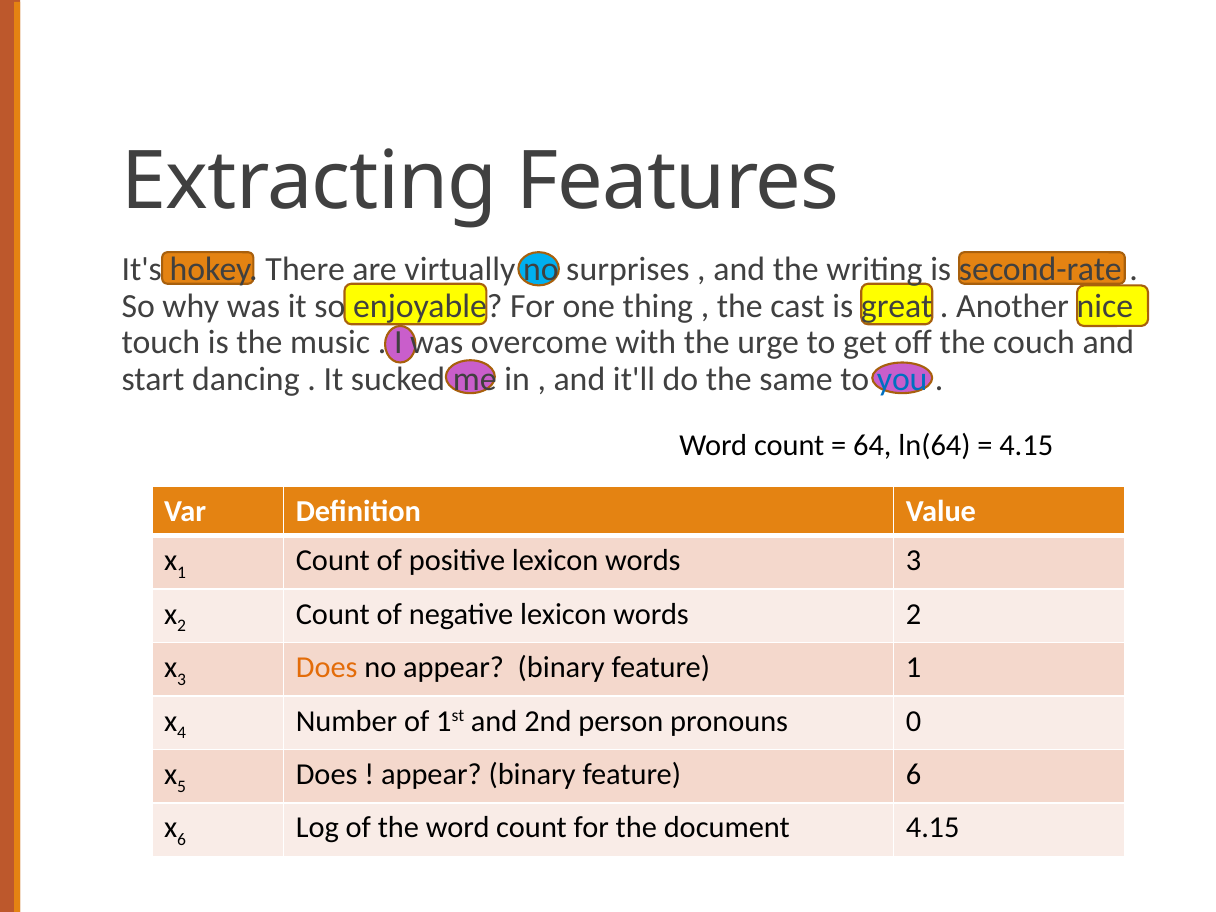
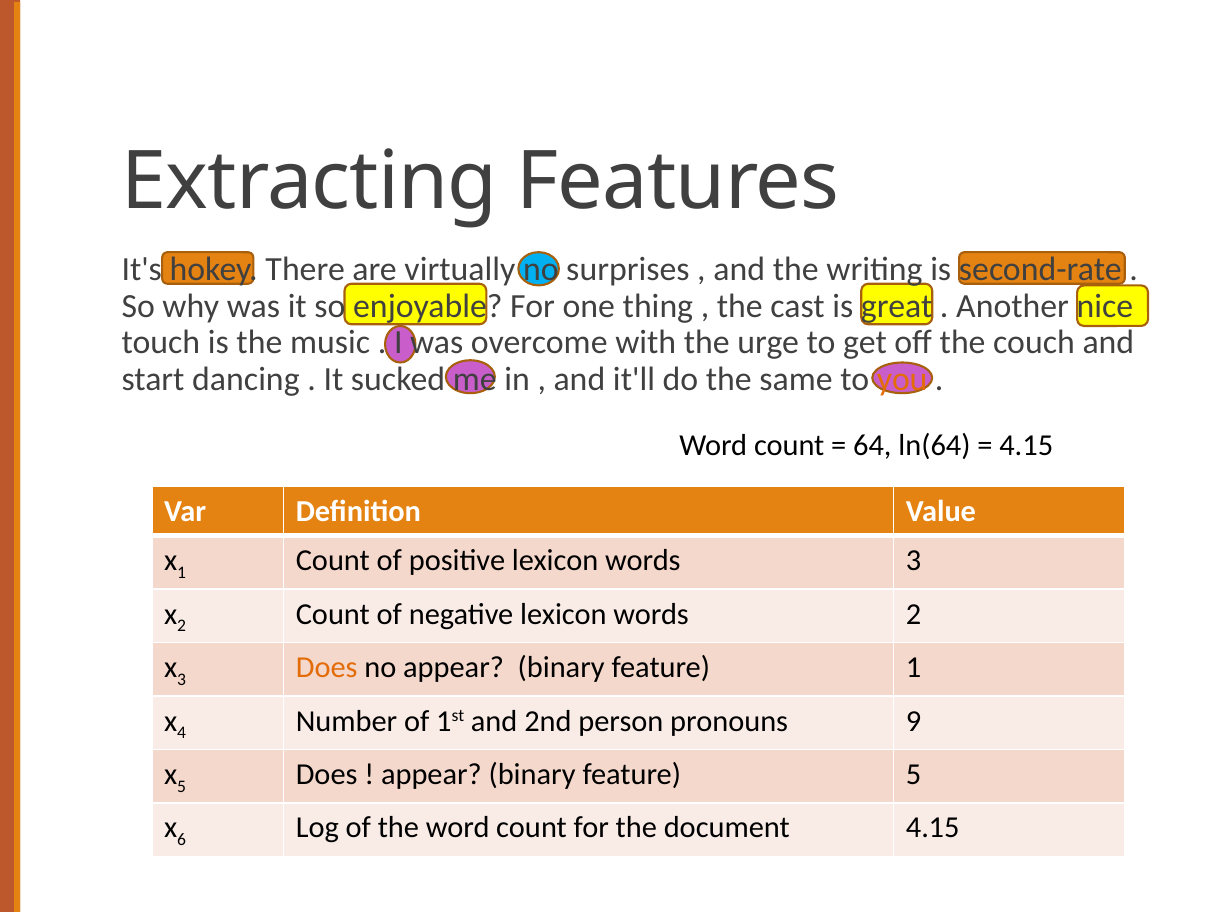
you colour: blue -> orange
0: 0 -> 9
feature 6: 6 -> 5
